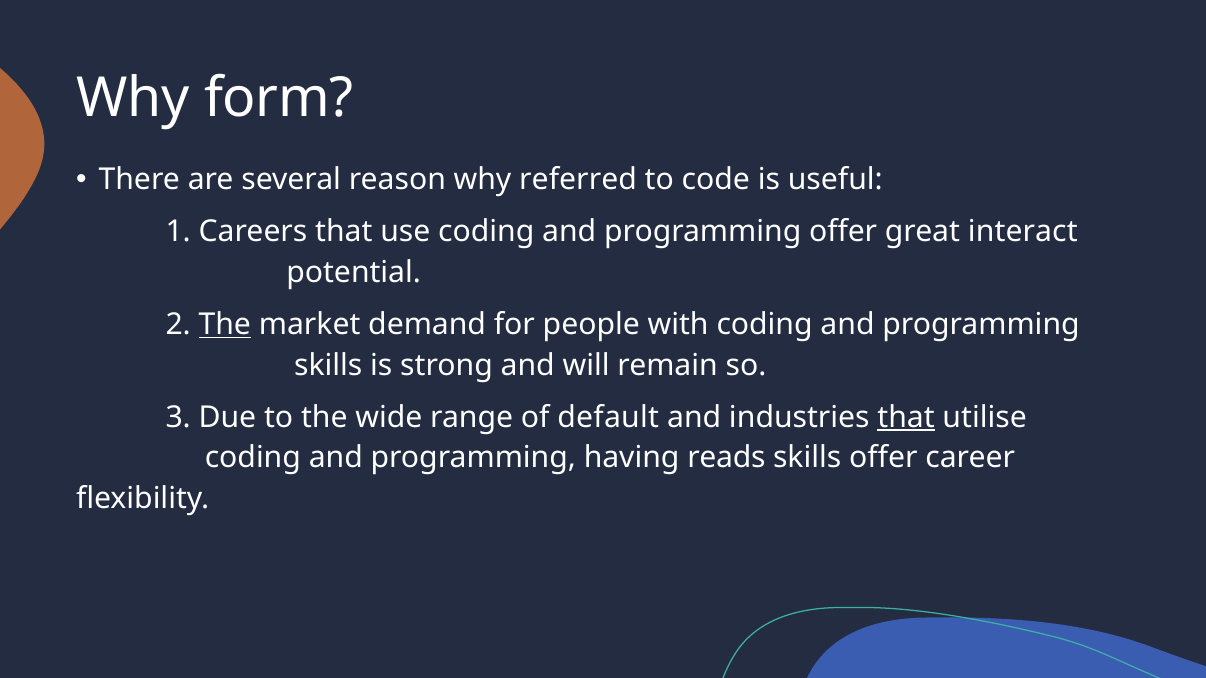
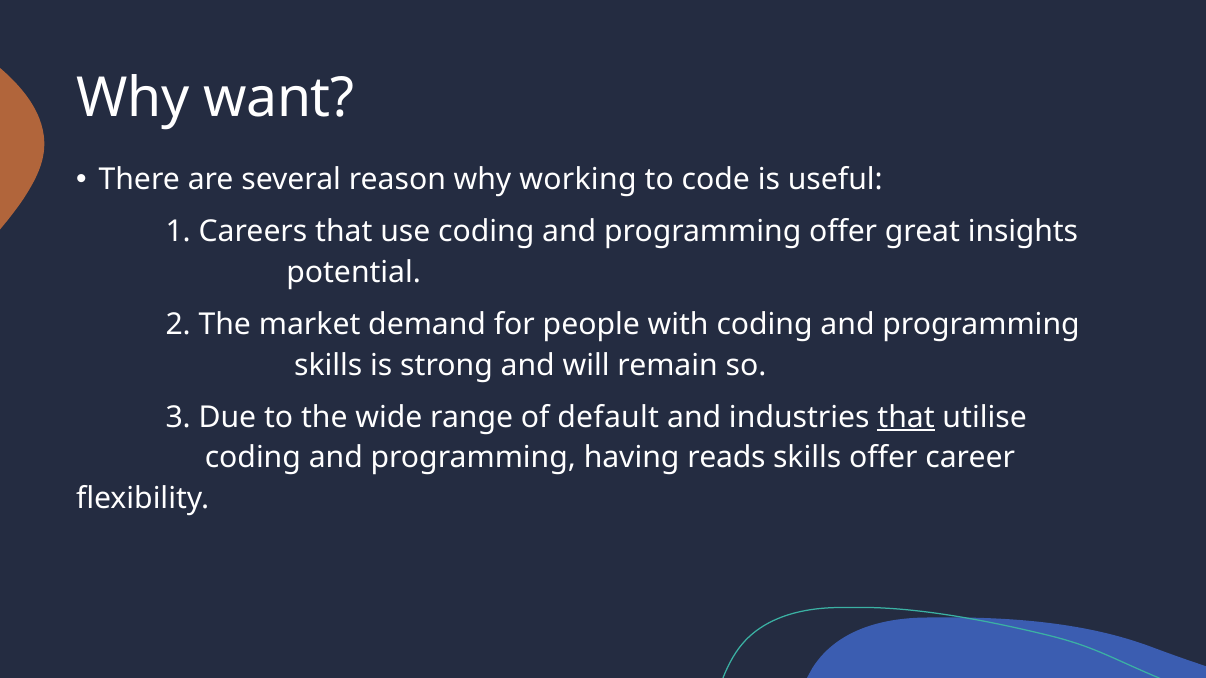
form: form -> want
referred: referred -> working
interact: interact -> insights
The at (225, 325) underline: present -> none
